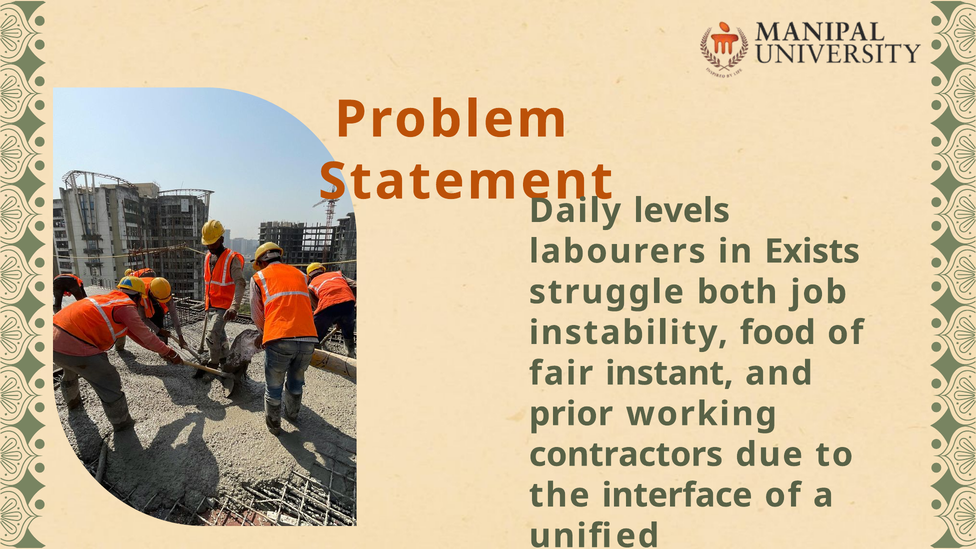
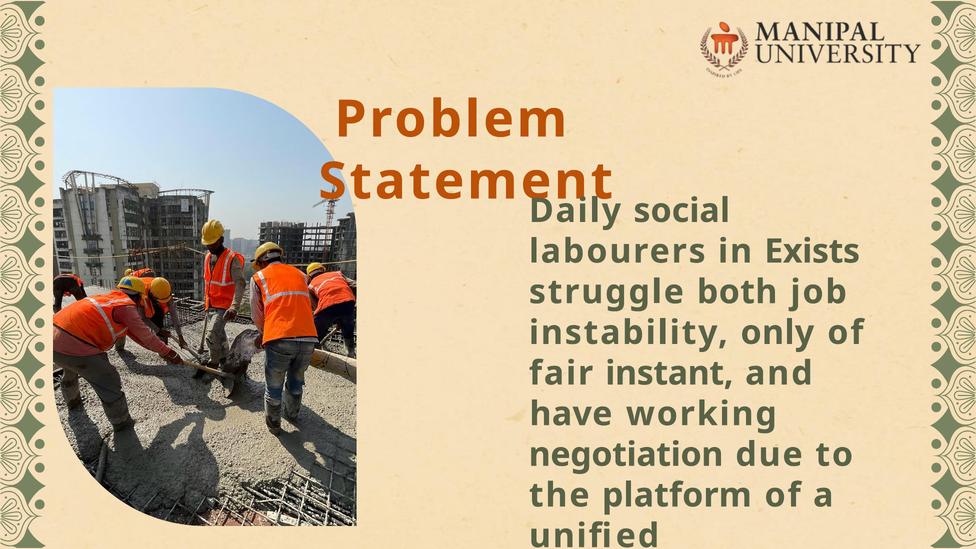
levels: levels -> social
food: food -> only
prior: prior -> have
contractors: contractors -> negotiation
the interface: interface -> platform
